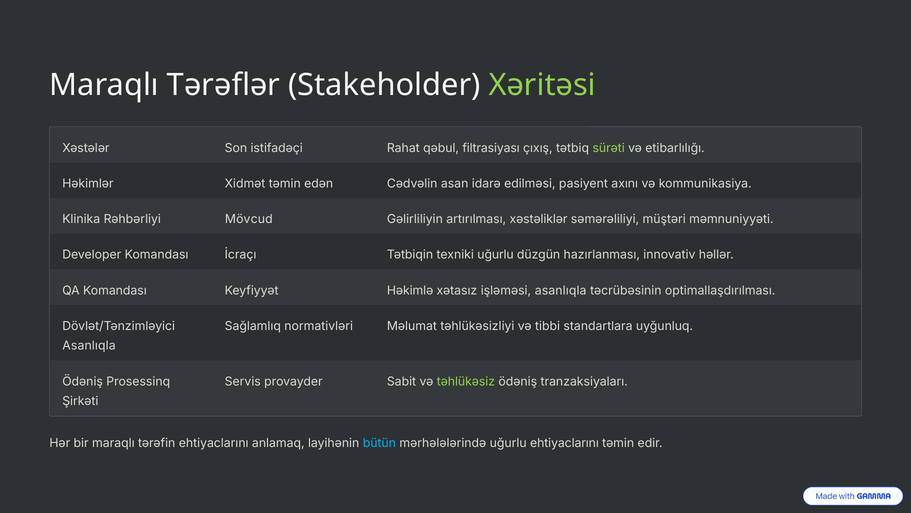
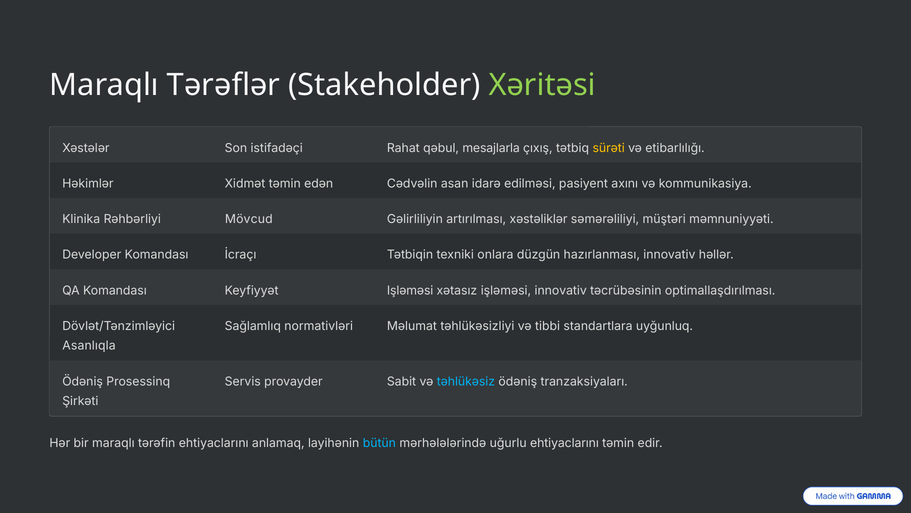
filtrasiyası: filtrasiyası -> mesajlarla
sürəti colour: light green -> yellow
texniki uğurlu: uğurlu -> onlara
Keyfiyyət Həkimlə: Həkimlə -> Işləməsi
işləməsi asanlıqla: asanlıqla -> innovativ
təhlükəsiz colour: light green -> light blue
